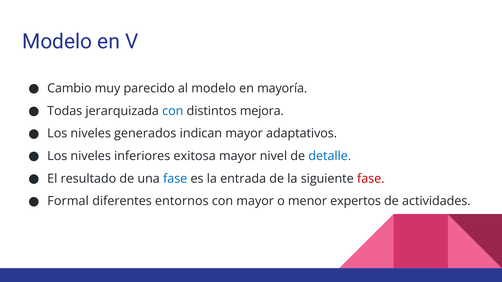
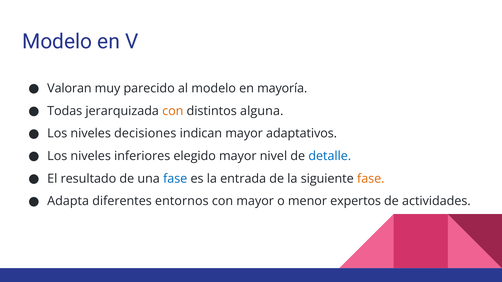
Cambio: Cambio -> Valoran
con at (173, 111) colour: blue -> orange
mejora: mejora -> alguna
generados: generados -> decisiones
exitosa: exitosa -> elegido
fase at (371, 179) colour: red -> orange
Formal: Formal -> Adapta
